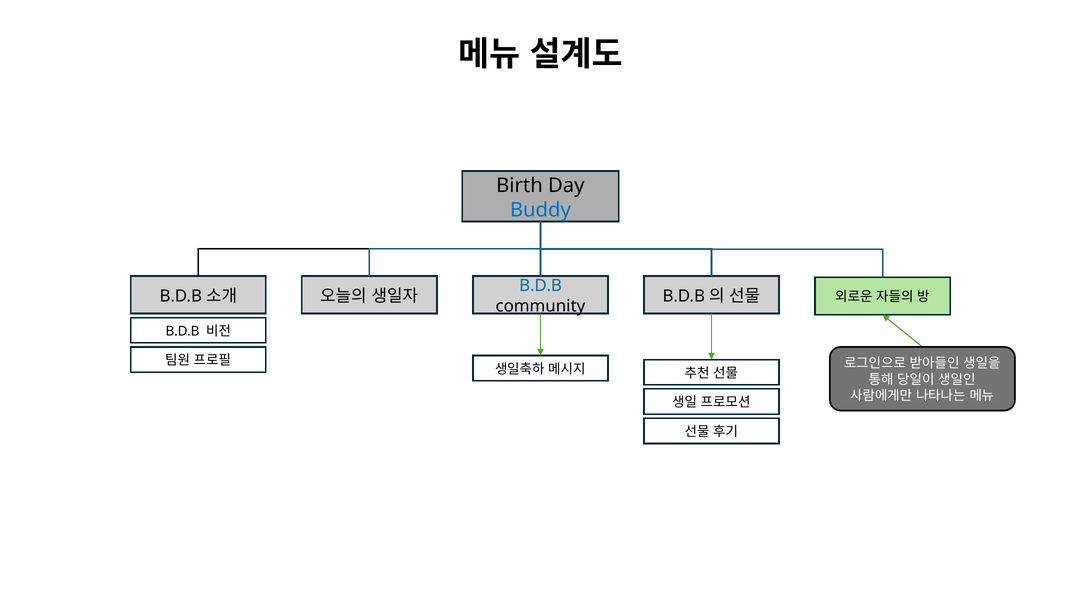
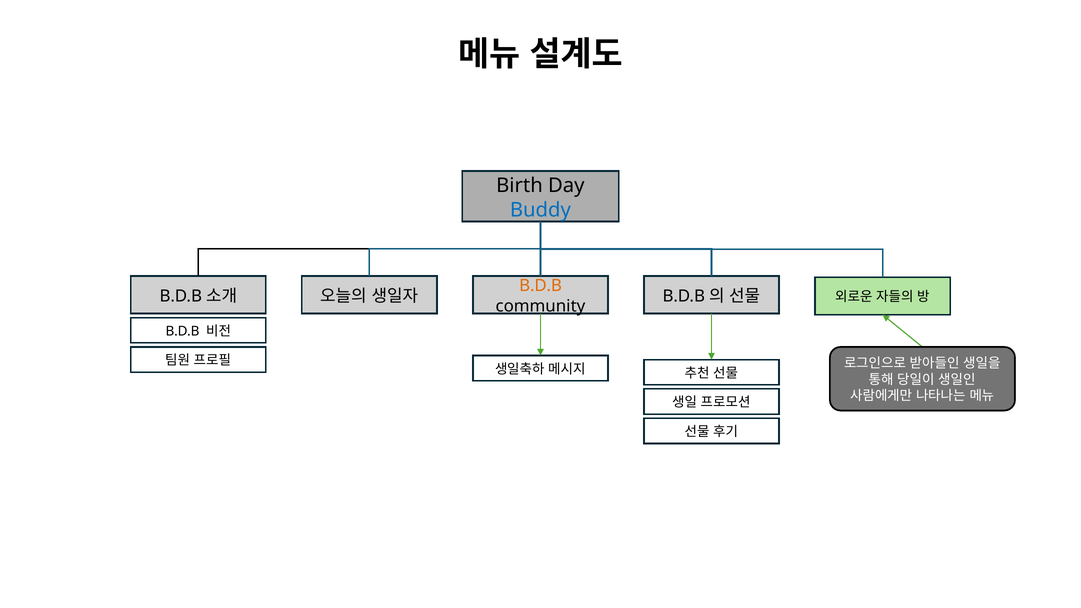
B.D.B at (541, 286) colour: blue -> orange
